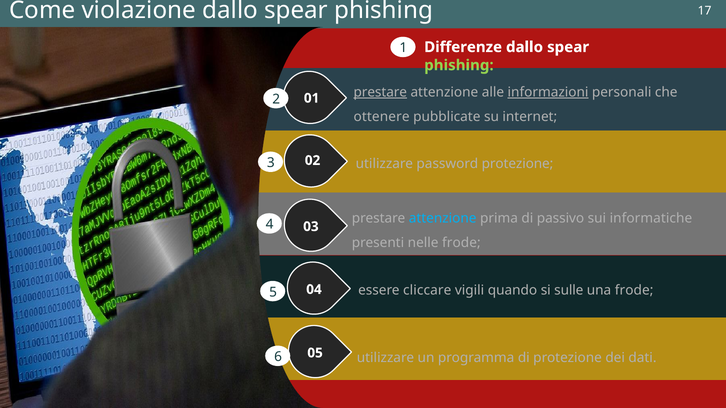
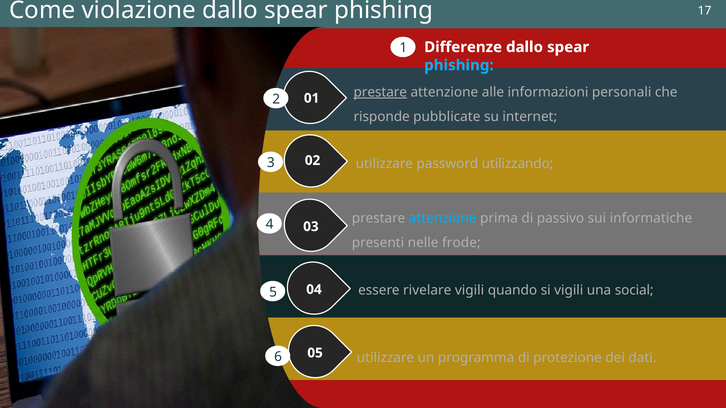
phishing at (459, 65) colour: light green -> light blue
informazioni underline: present -> none
ottenere: ottenere -> risponde
password protezione: protezione -> utilizzando
cliccare: cliccare -> rivelare
si sulle: sulle -> vigili
una frode: frode -> social
